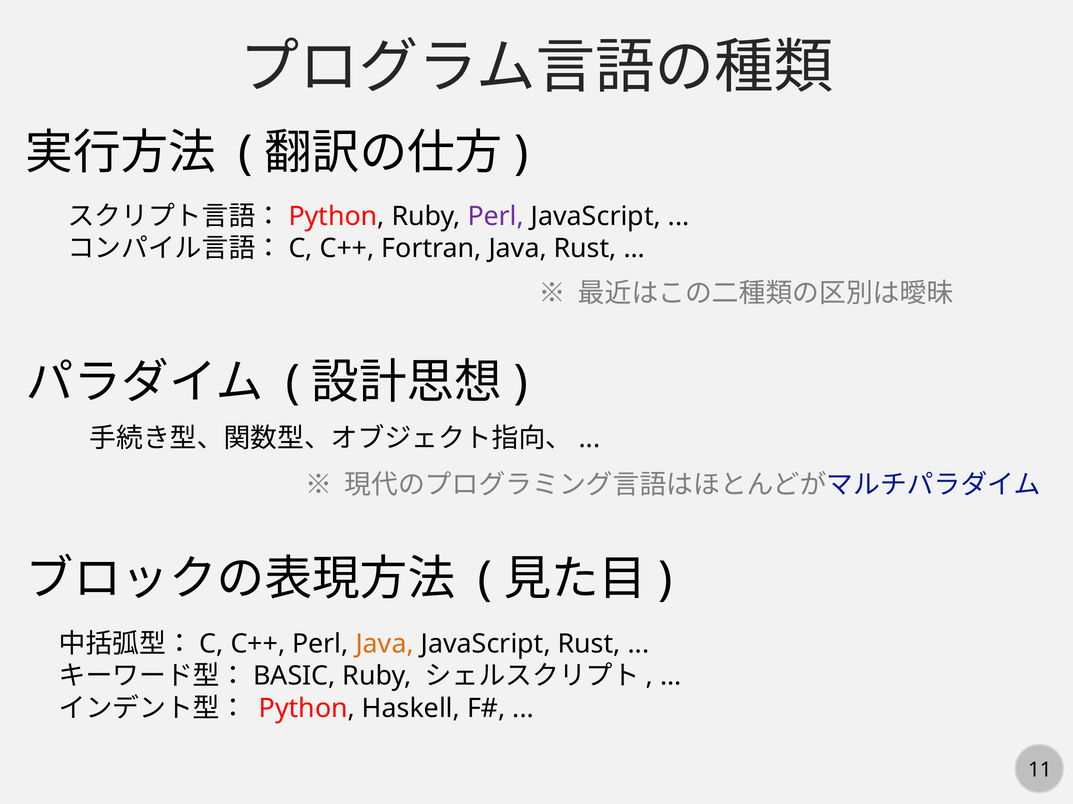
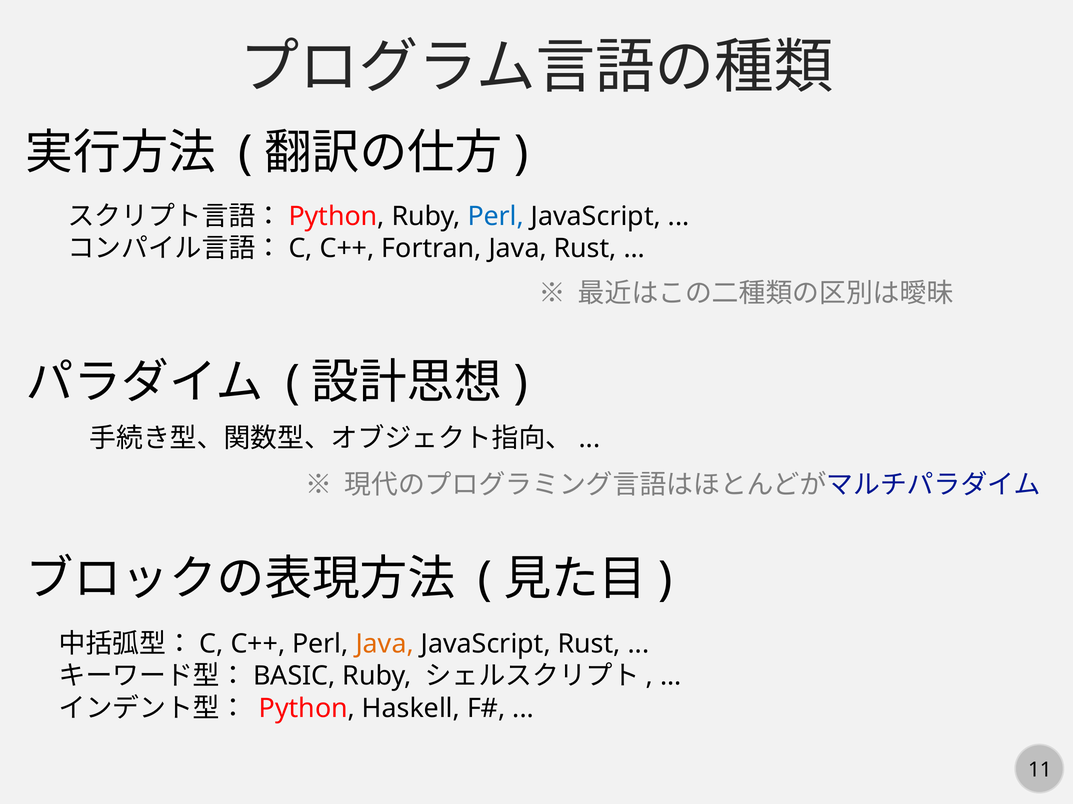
Perl at (496, 217) colour: purple -> blue
